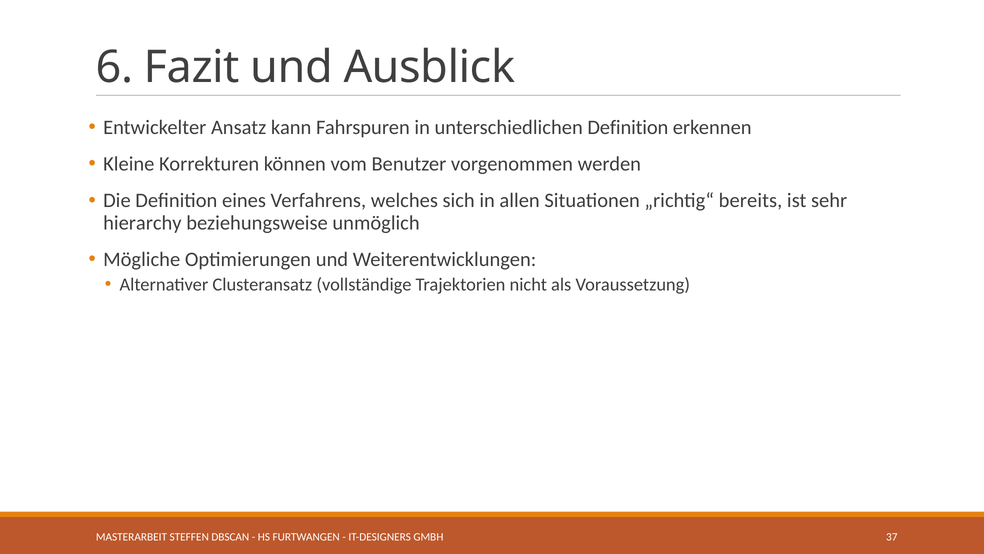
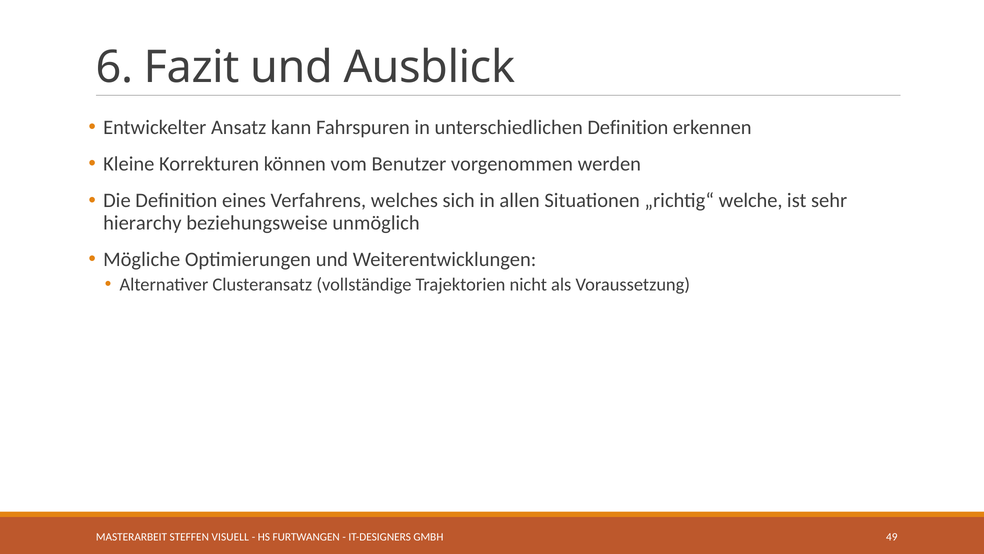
bereits: bereits -> welche
DBSCAN: DBSCAN -> VISUELL
37: 37 -> 49
